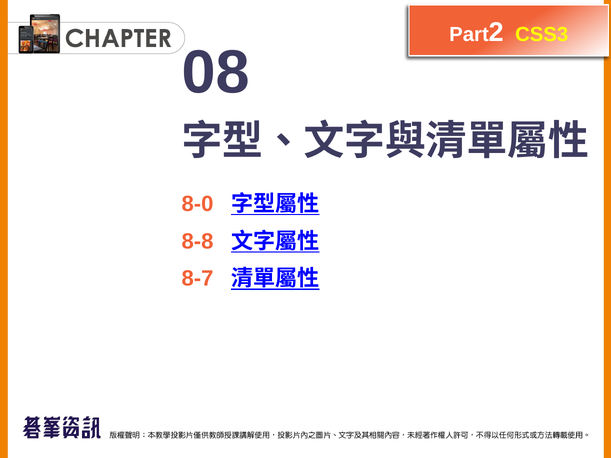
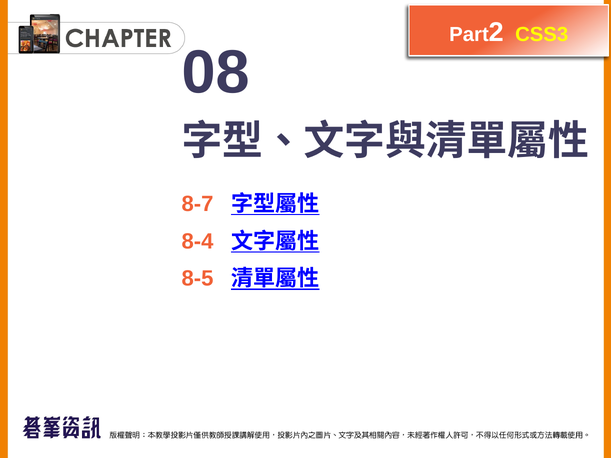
8-0: 8-0 -> 8-7
8-8: 8-8 -> 8-4
8-7: 8-7 -> 8-5
